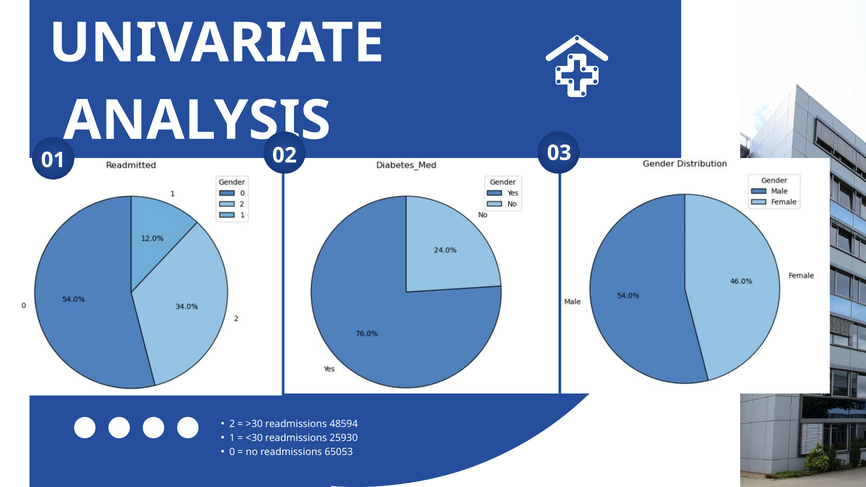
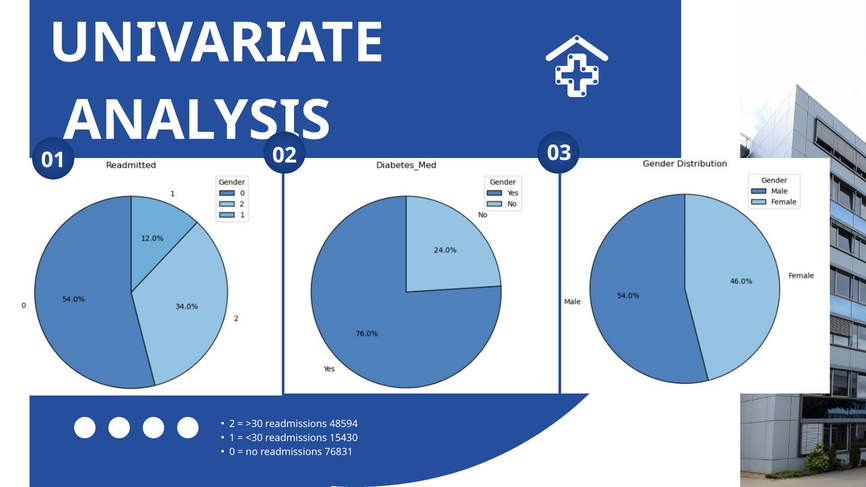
25930: 25930 -> 15430
65053: 65053 -> 76831
